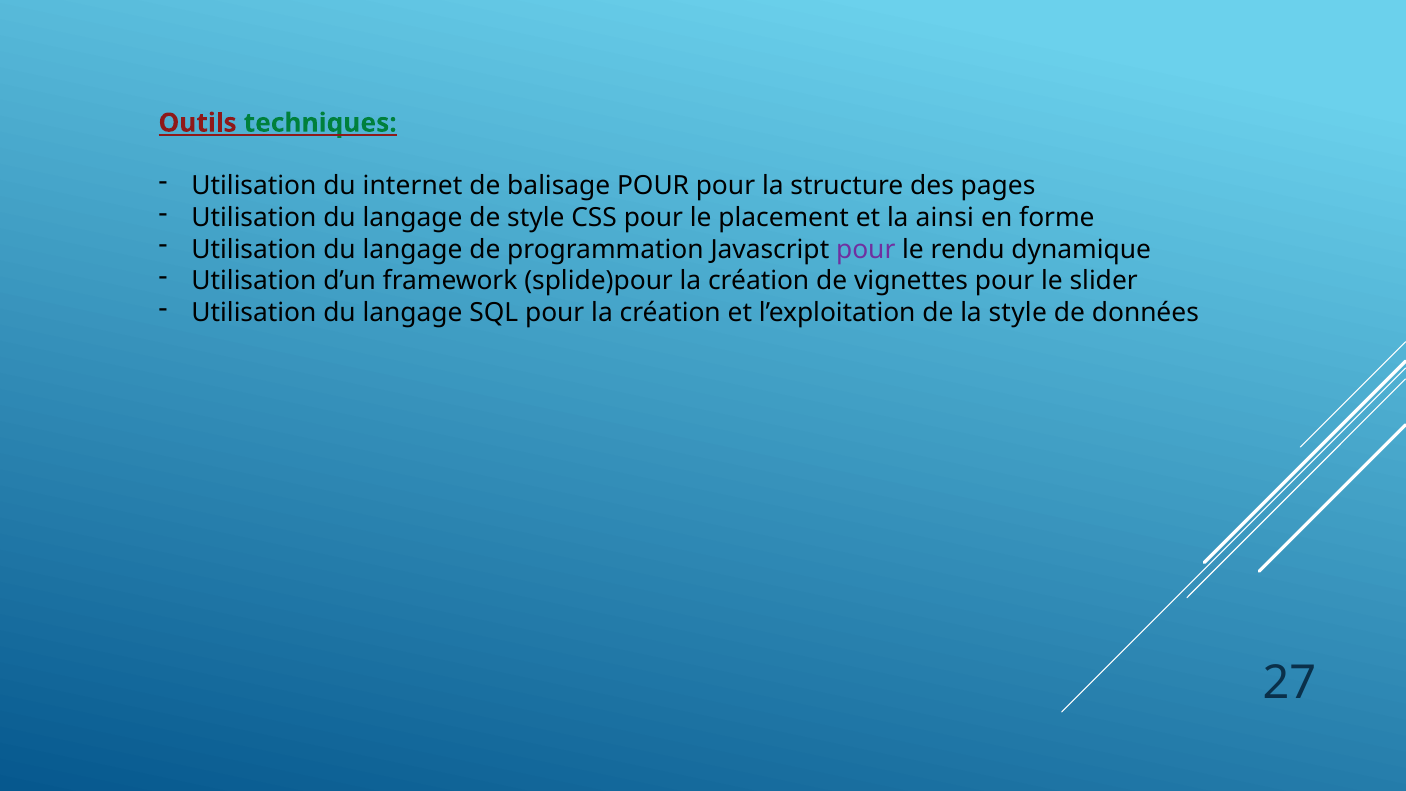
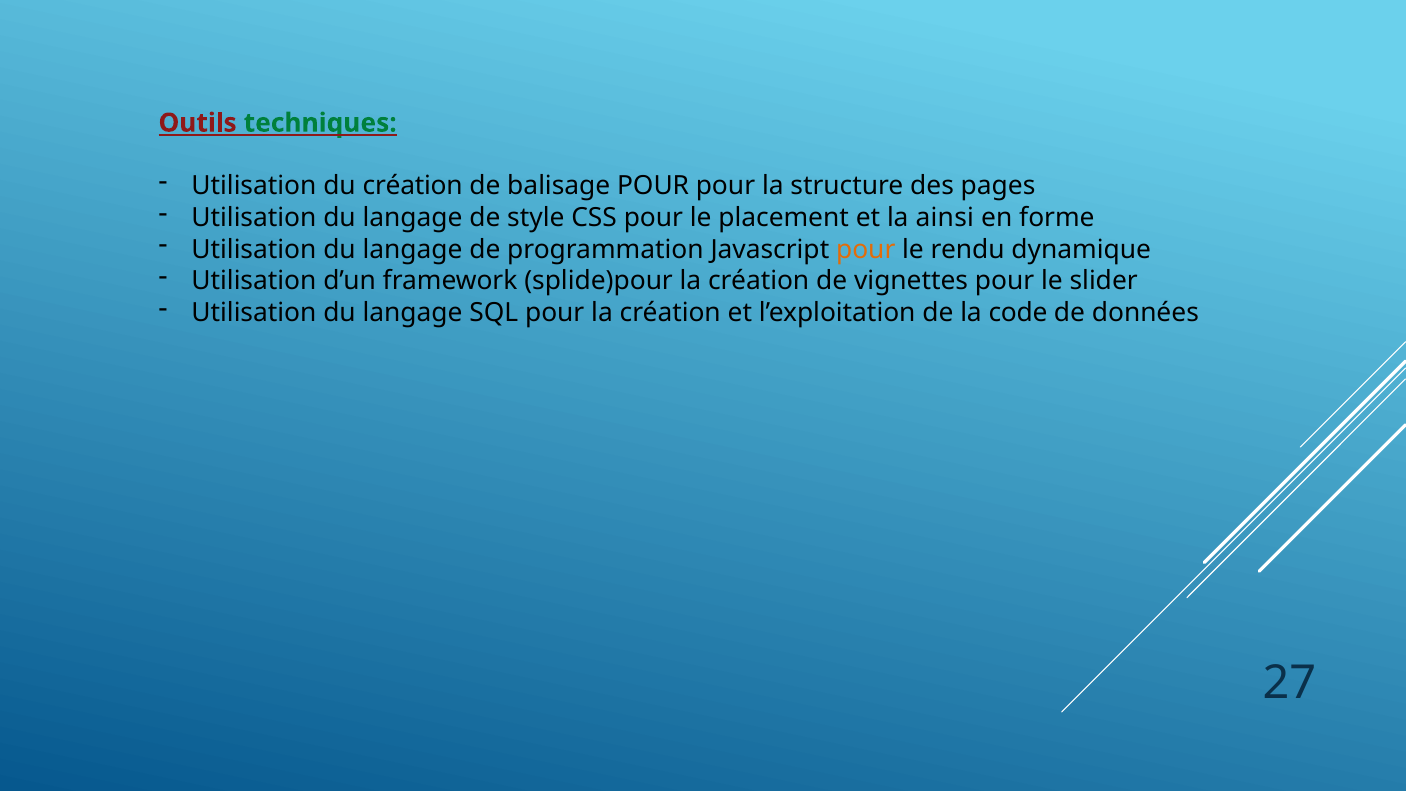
du internet: internet -> création
pour at (866, 249) colour: purple -> orange
la style: style -> code
